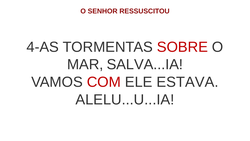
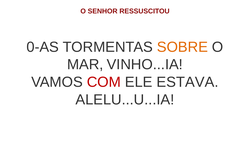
4-AS: 4-AS -> 0-AS
SOBRE colour: red -> orange
SALVA...IA: SALVA...IA -> VINHO...IA
